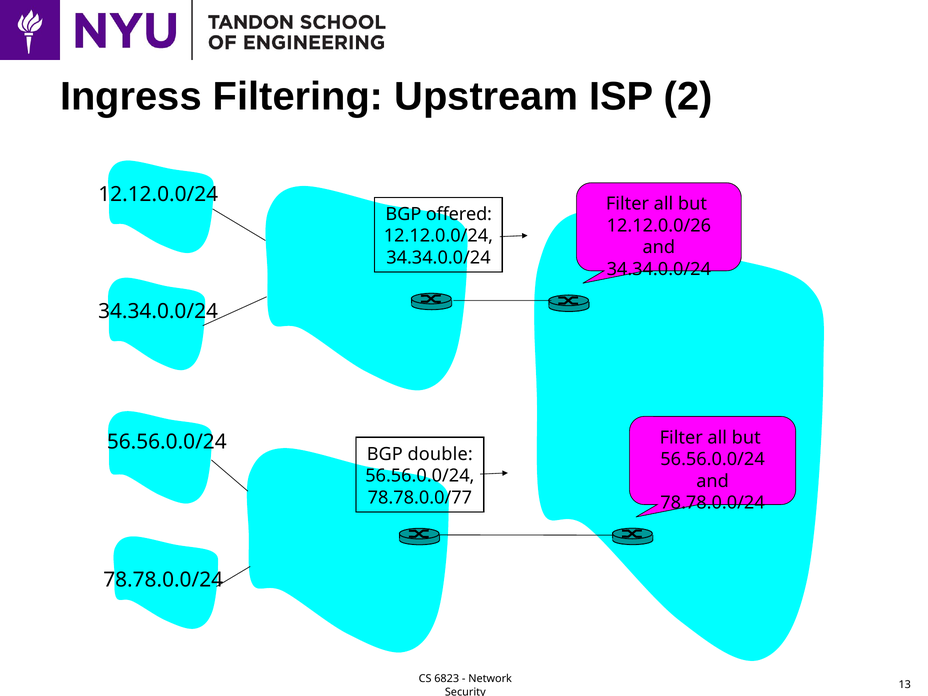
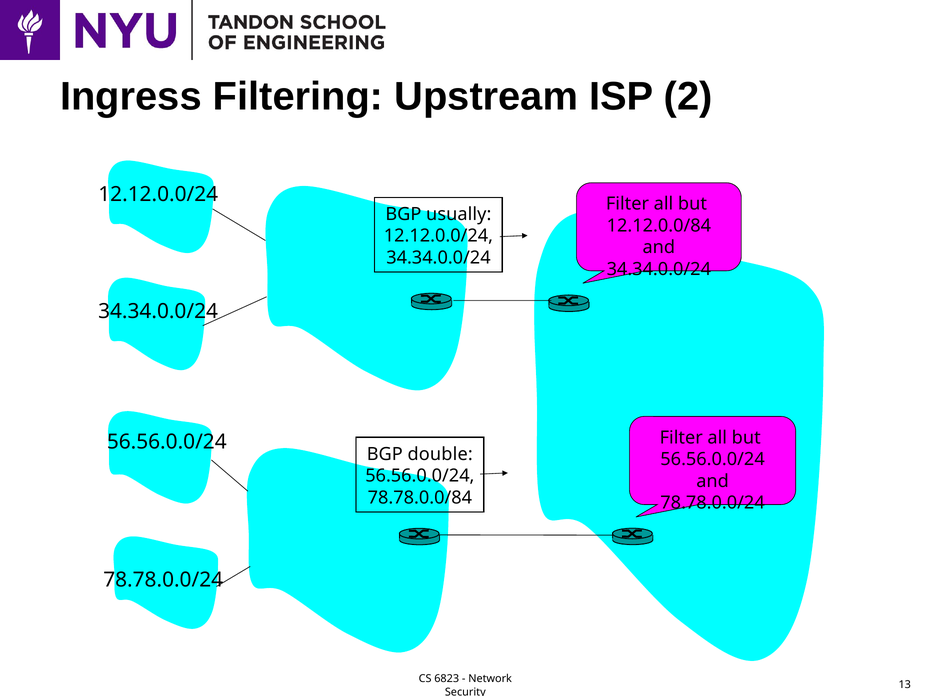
offered: offered -> usually
12.12.0.0/26: 12.12.0.0/26 -> 12.12.0.0/84
78.78.0.0/77: 78.78.0.0/77 -> 78.78.0.0/84
